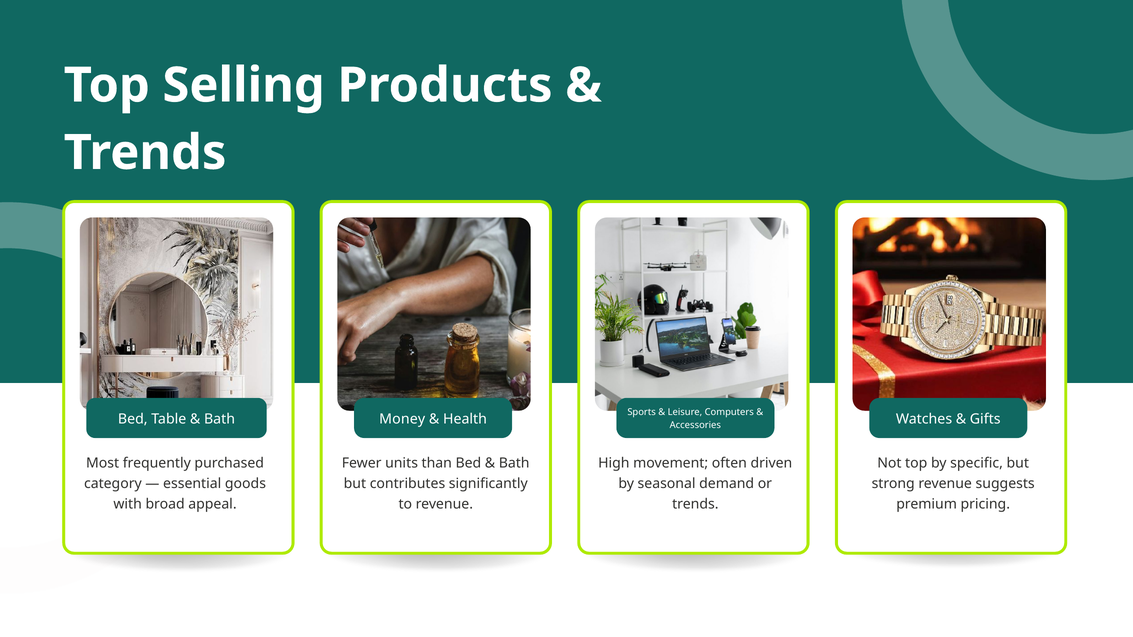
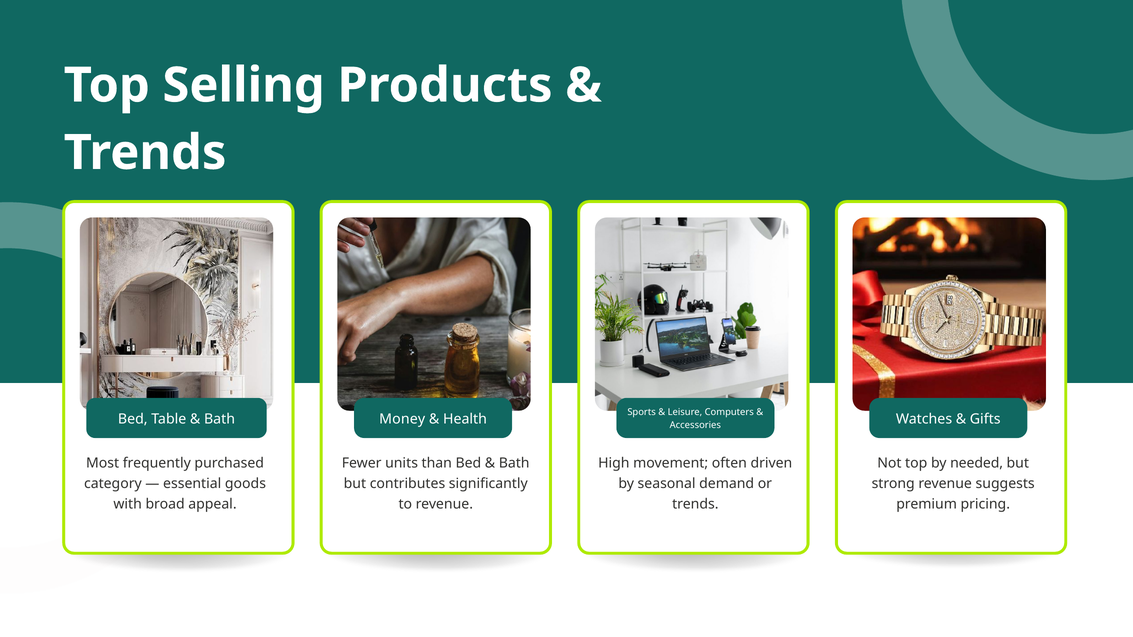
specific: specific -> needed
